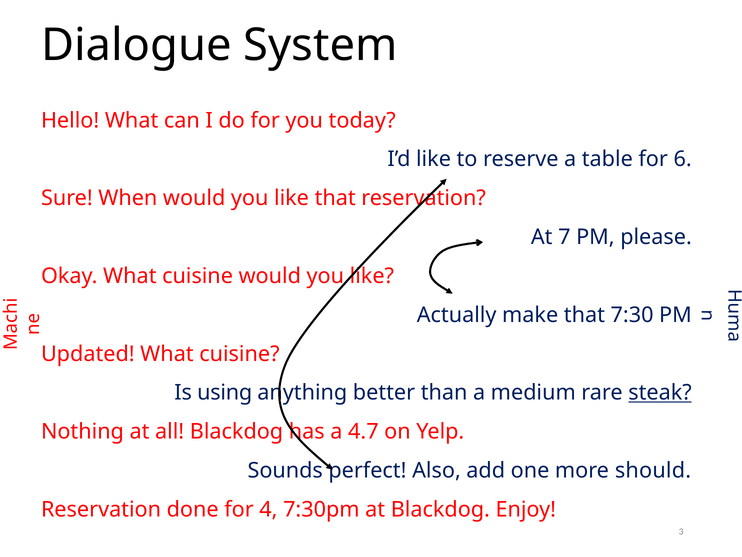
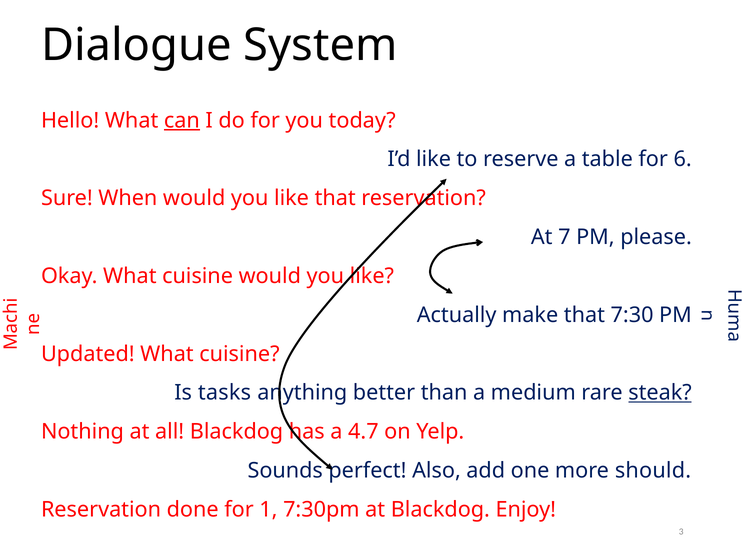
can underline: none -> present
using: using -> tasks
4: 4 -> 1
